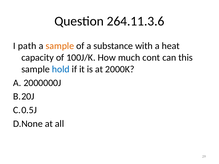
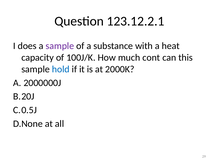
264.11.3.6: 264.11.3.6 -> 123.12.2.1
path: path -> does
sample at (60, 46) colour: orange -> purple
